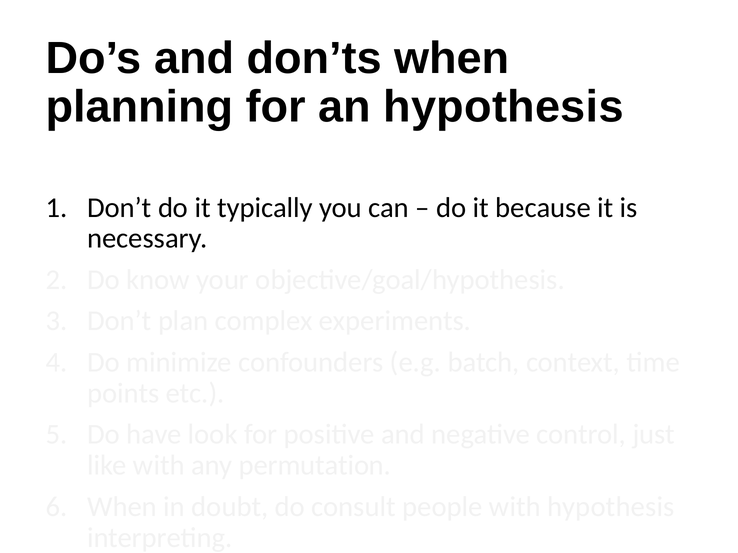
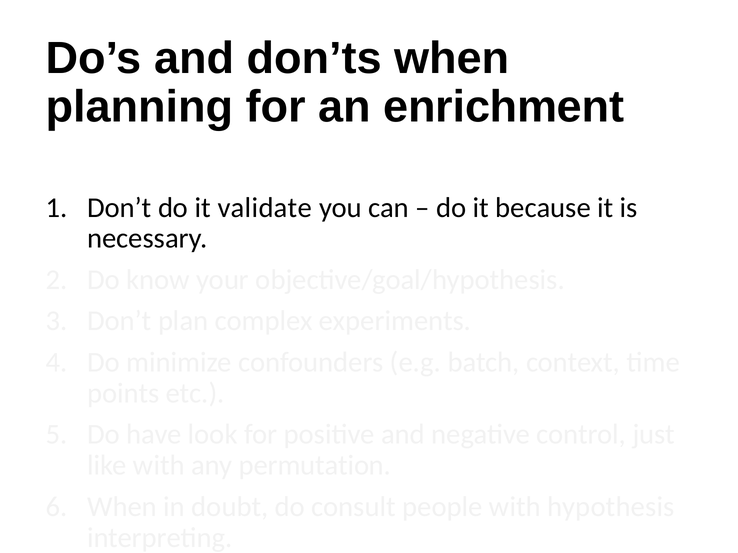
an hypothesis: hypothesis -> enrichment
typically: typically -> validate
